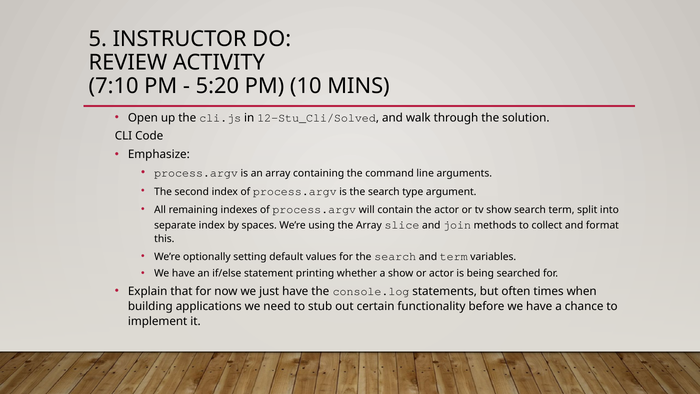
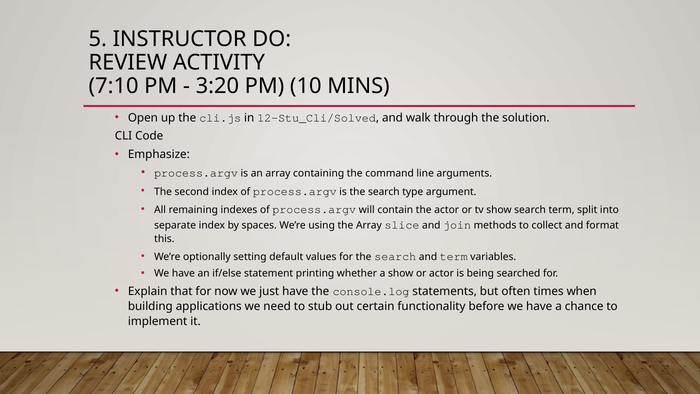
5:20: 5:20 -> 3:20
